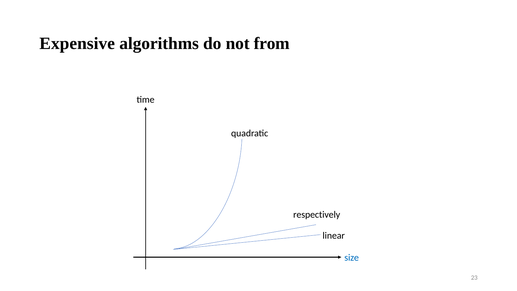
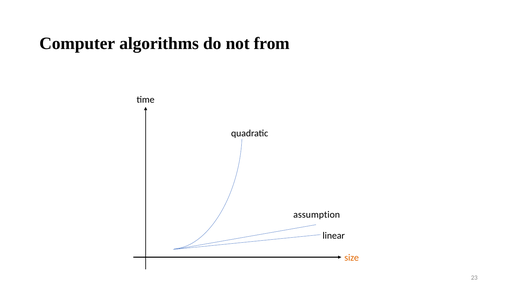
Expensive: Expensive -> Computer
respectively: respectively -> assumption
size colour: blue -> orange
